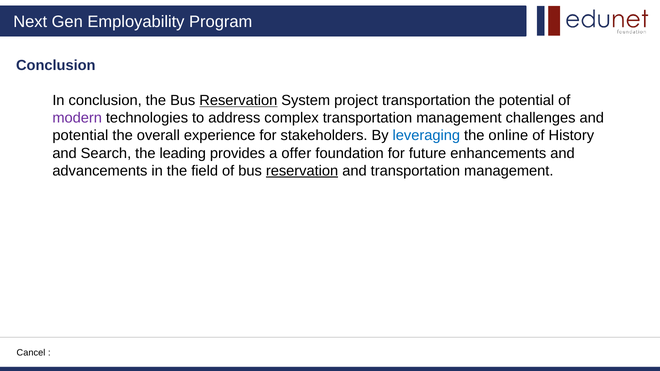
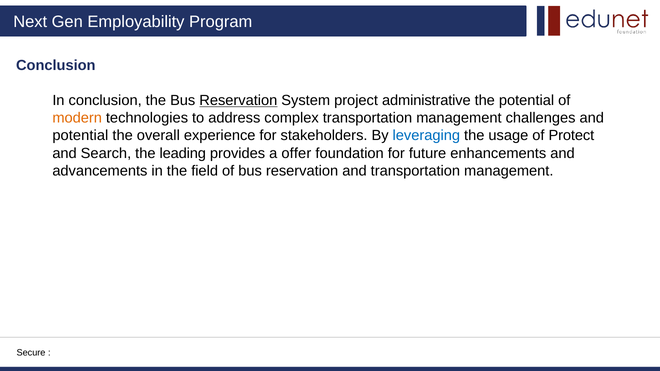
project transportation: transportation -> administrative
modern colour: purple -> orange
online: online -> usage
History: History -> Protect
reservation at (302, 171) underline: present -> none
Cancel: Cancel -> Secure
